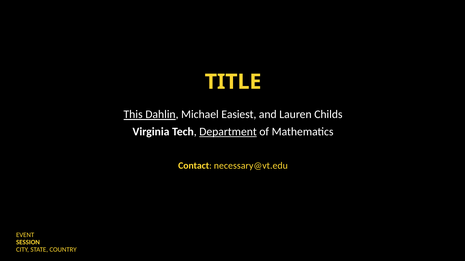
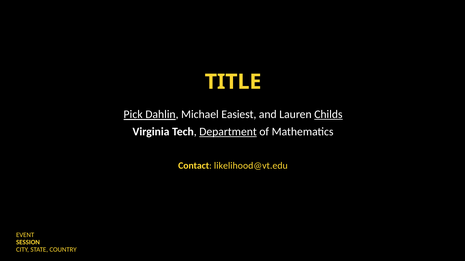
This: This -> Pick
Childs underline: none -> present
necessary@vt.edu: necessary@vt.edu -> likelihood@vt.edu
